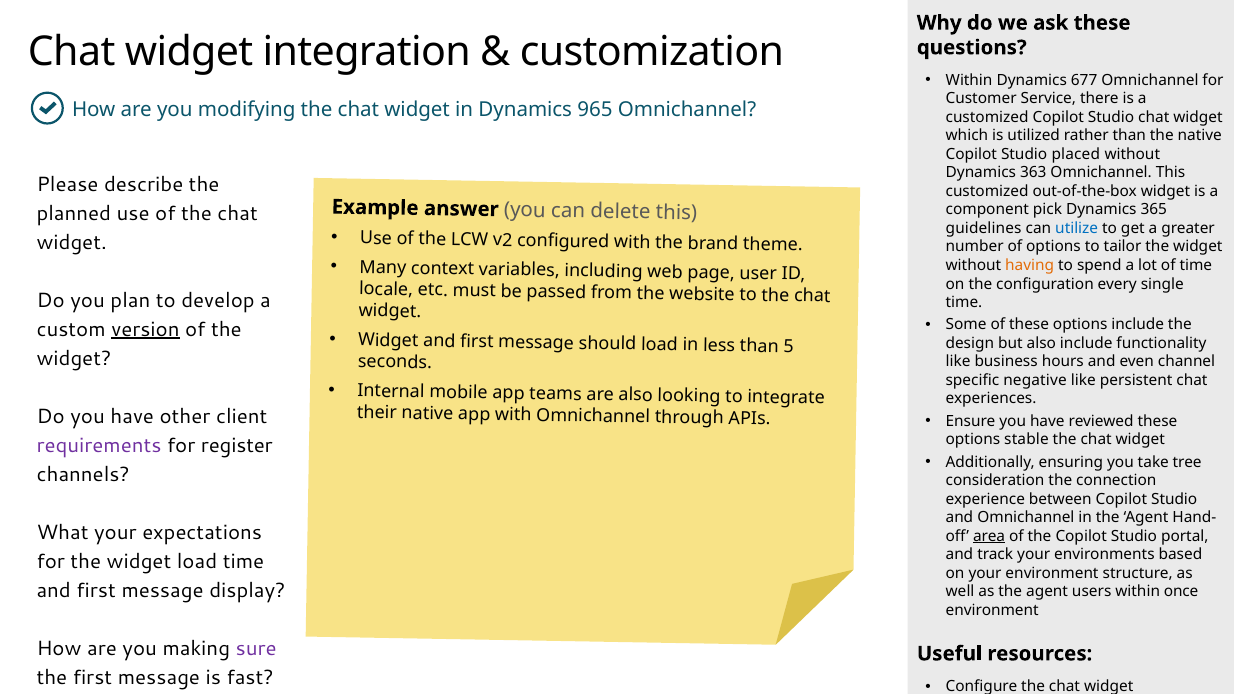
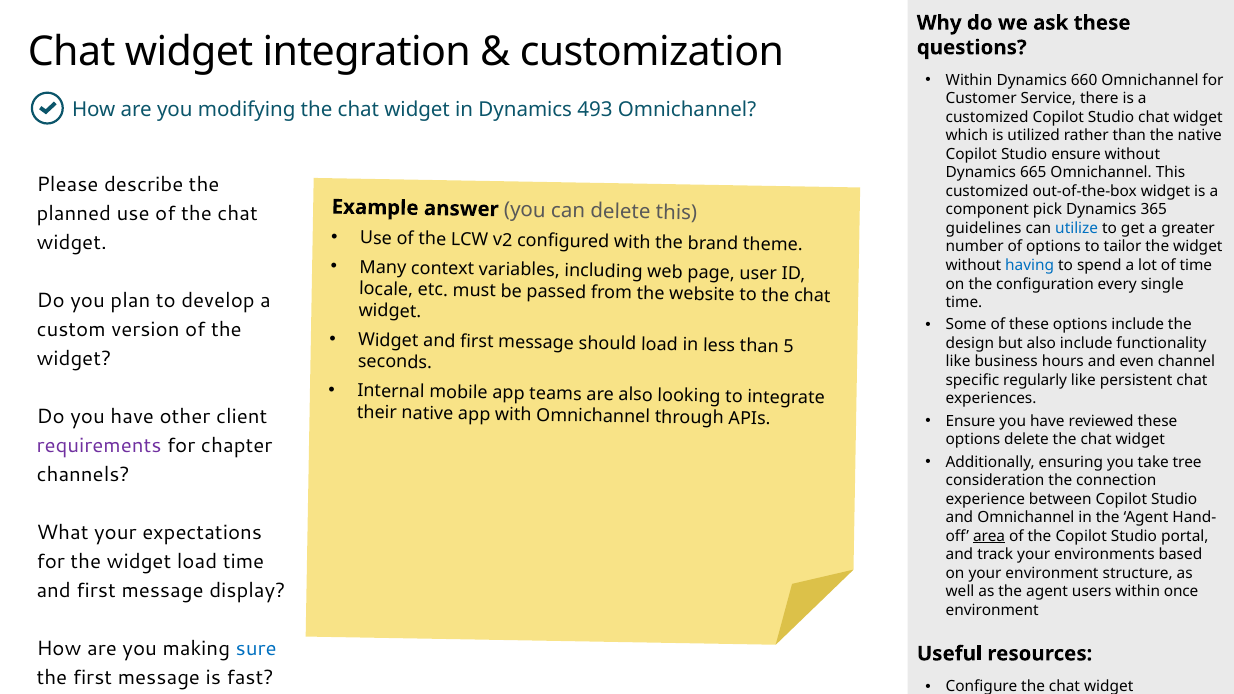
677: 677 -> 660
965: 965 -> 493
Studio placed: placed -> ensure
363: 363 -> 665
having colour: orange -> blue
version underline: present -> none
negative: negative -> regularly
options stable: stable -> delete
register: register -> chapter
sure colour: purple -> blue
